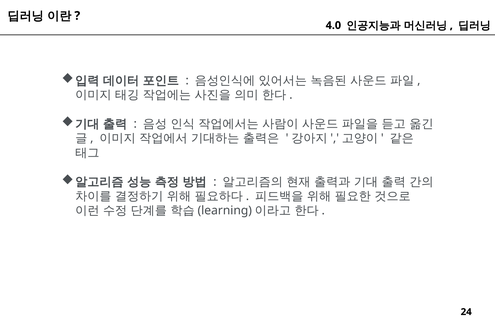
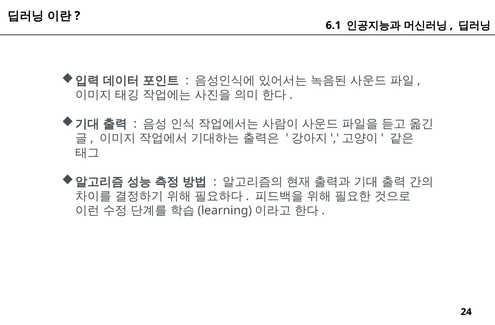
4.0: 4.0 -> 6.1
